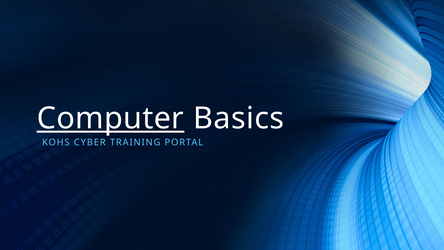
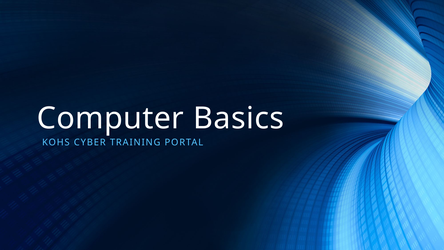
Computer underline: present -> none
